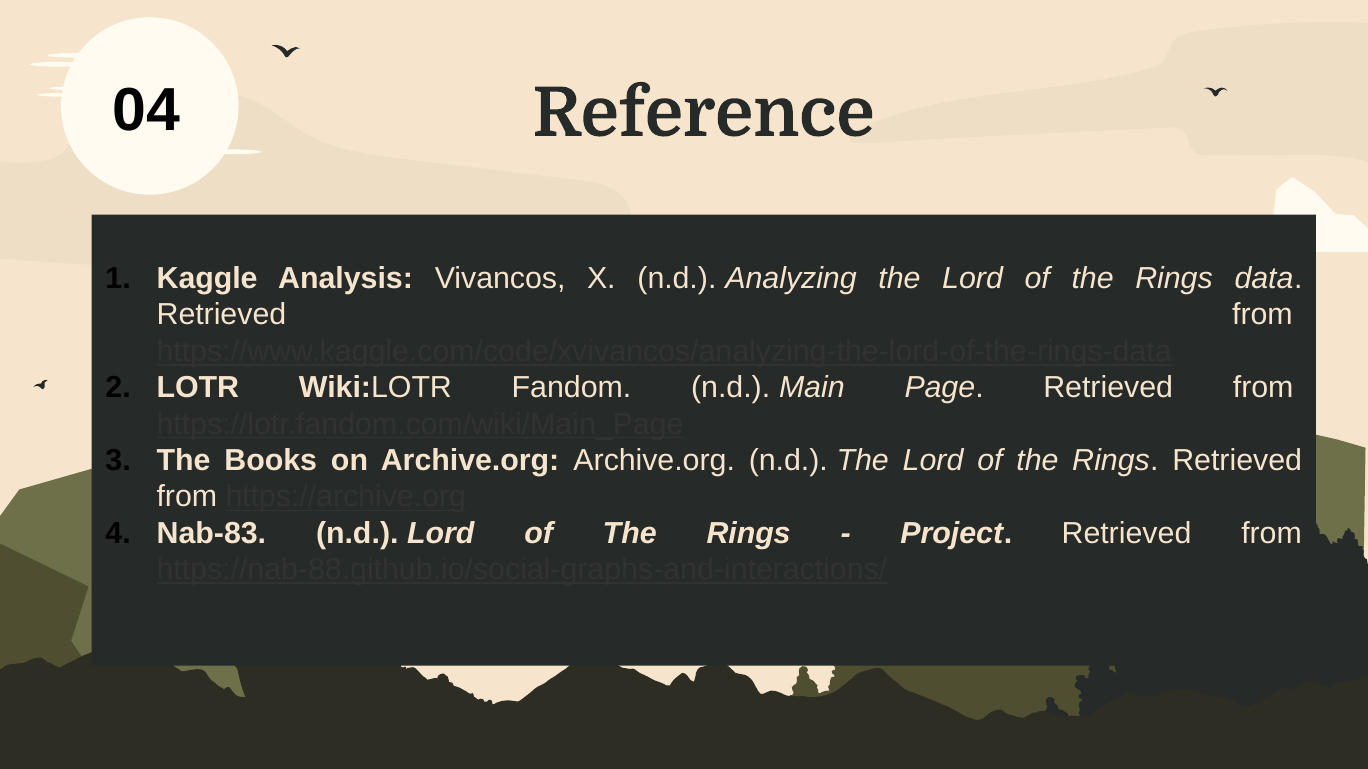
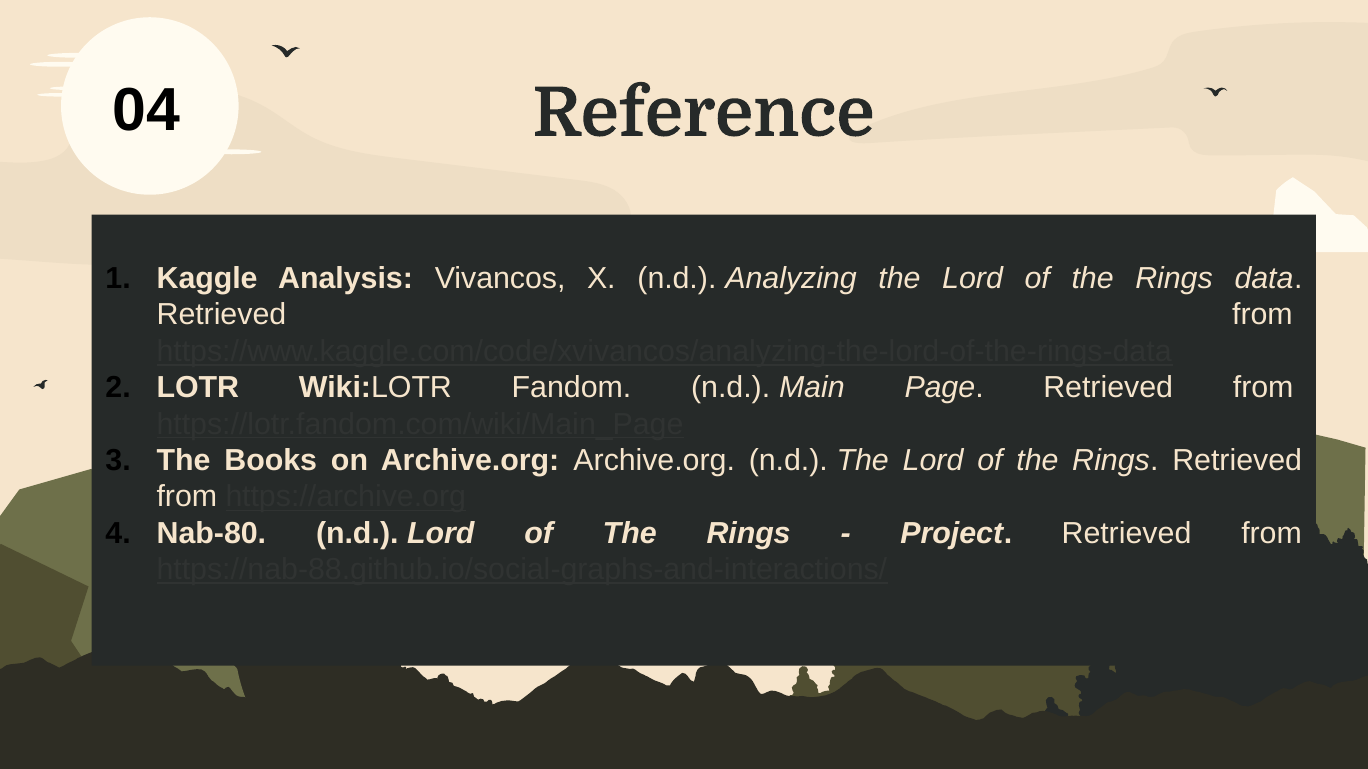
Nab-83: Nab-83 -> Nab-80
